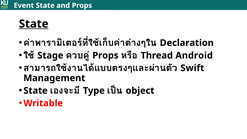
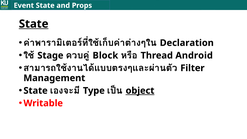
Props at (105, 55): Props -> Block
Swift: Swift -> Filter
object underline: none -> present
